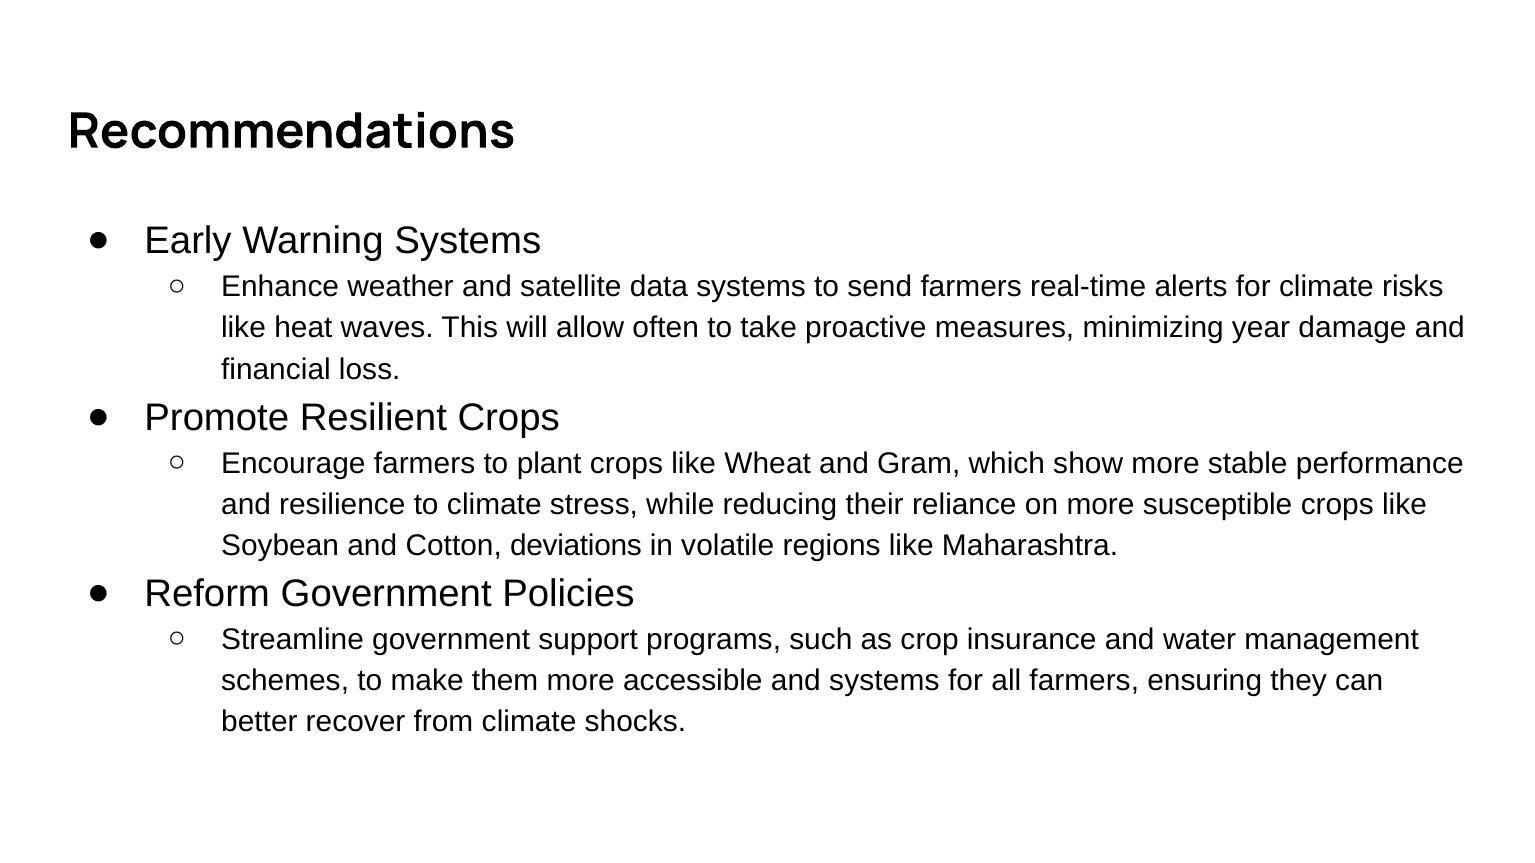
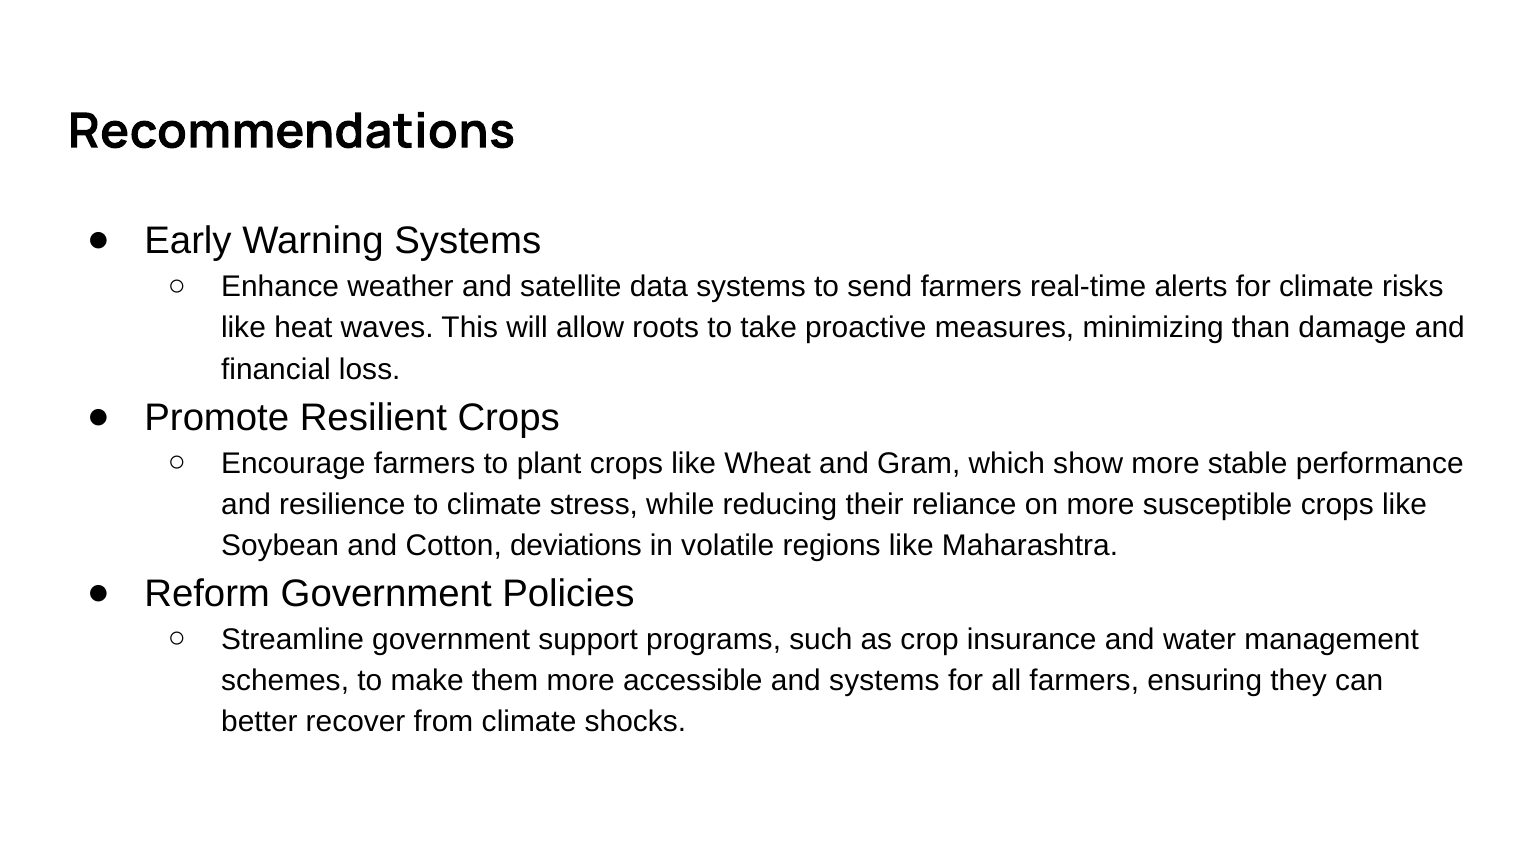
often: often -> roots
year: year -> than
